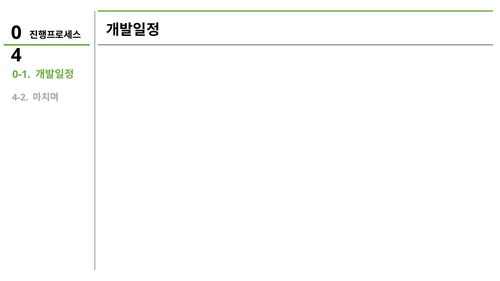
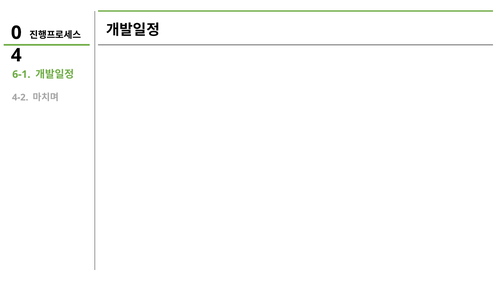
0-1: 0-1 -> 6-1
